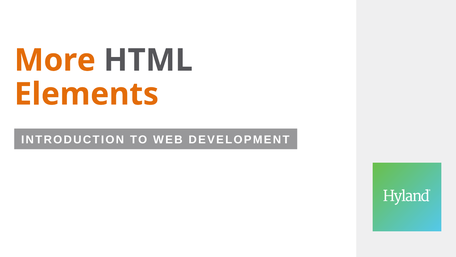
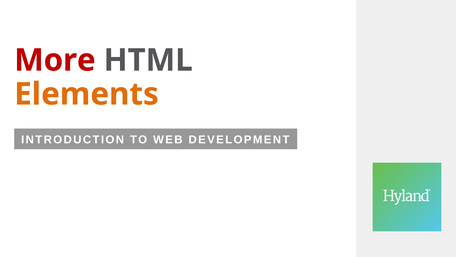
More colour: orange -> red
